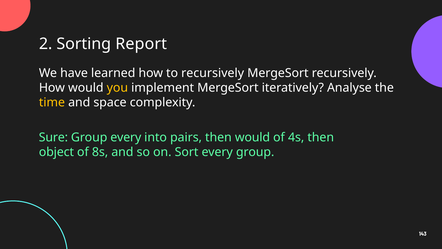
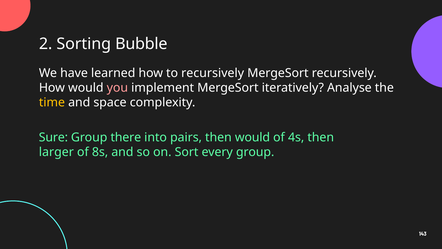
Report: Report -> Bubble
you colour: yellow -> pink
Group every: every -> there
object: object -> larger
